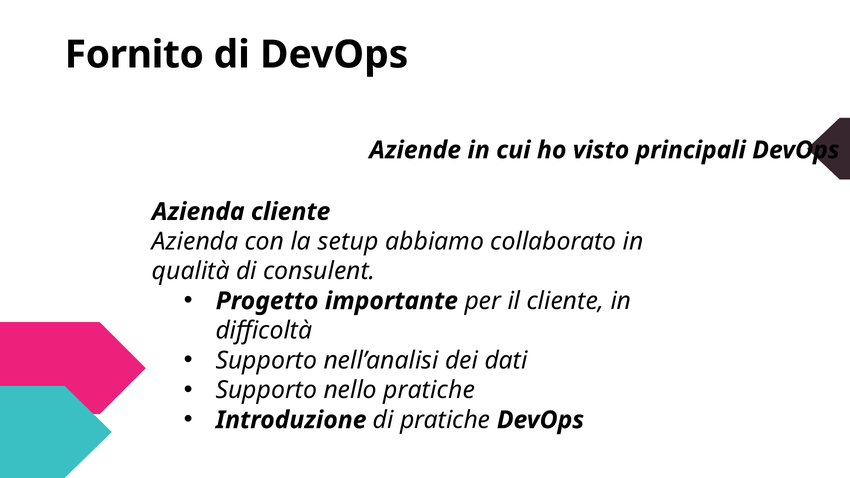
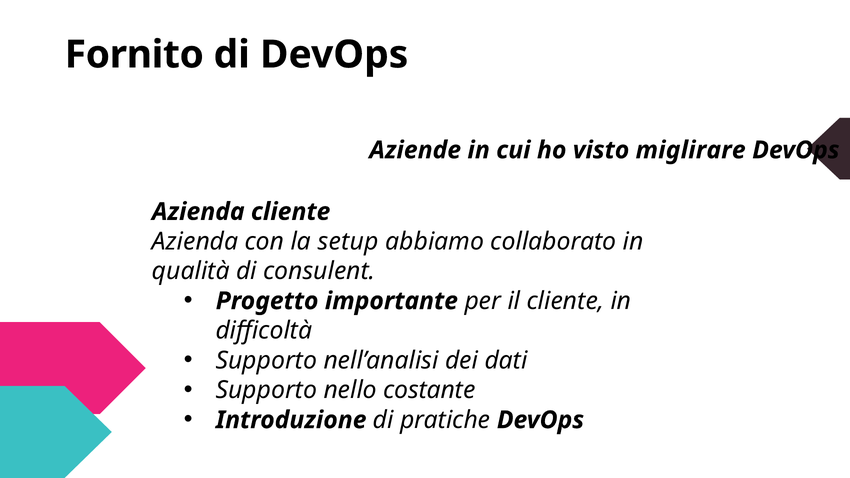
principali: principali -> miglirare
nello pratiche: pratiche -> costante
